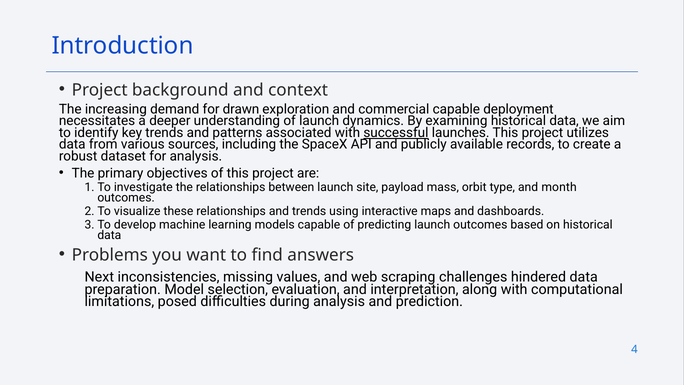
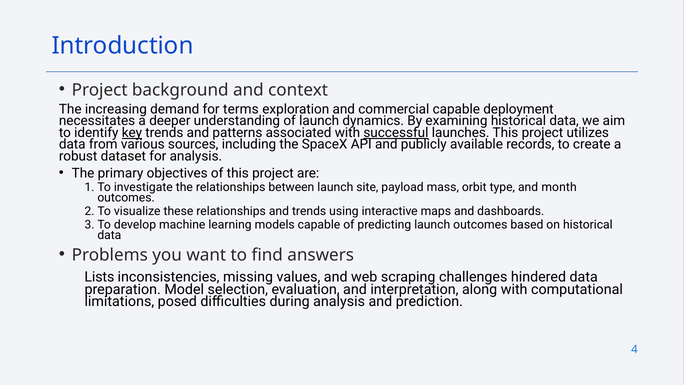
drawn: drawn -> terms
key underline: none -> present
Next: Next -> Lists
